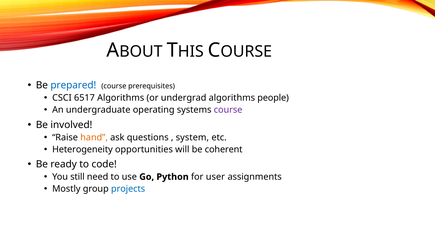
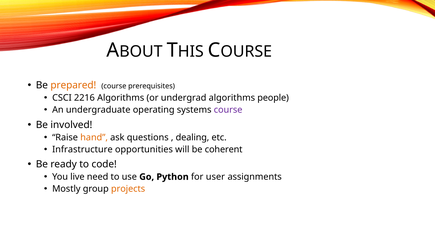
prepared colour: blue -> orange
6517: 6517 -> 2216
system: system -> dealing
Heterogeneity: Heterogeneity -> Infrastructure
still: still -> live
projects colour: blue -> orange
